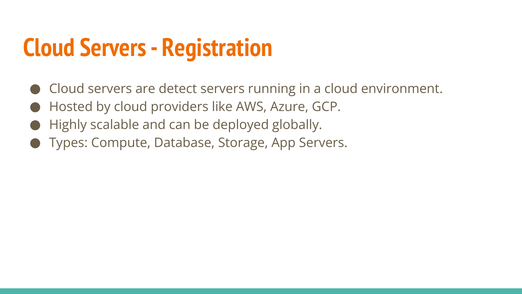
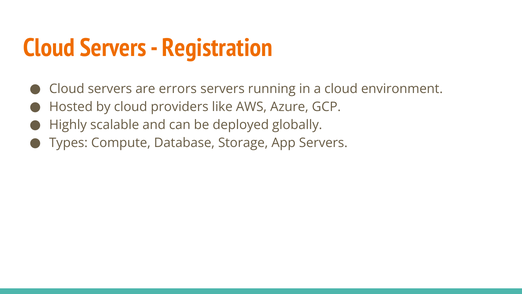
detect: detect -> errors
